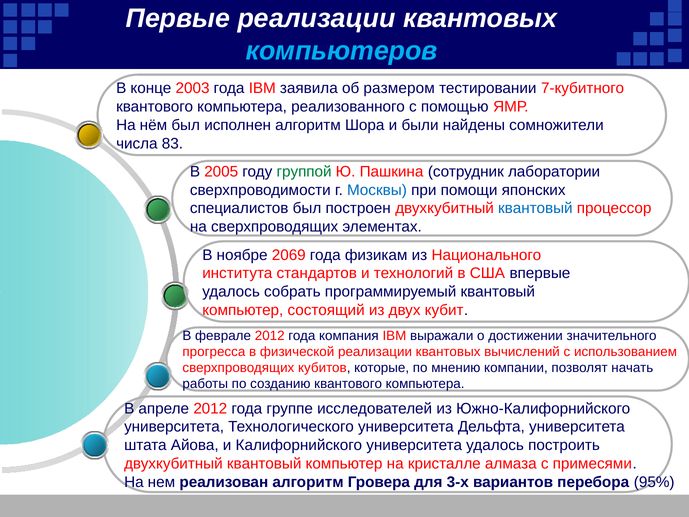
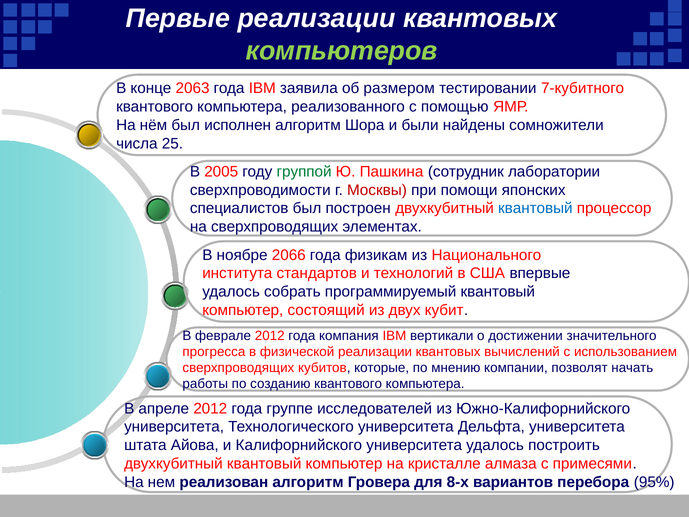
компьютеров colour: light blue -> light green
2003: 2003 -> 2063
83: 83 -> 25
Москвы colour: blue -> red
2069: 2069 -> 2066
выражали: выражали -> вертикали
3-х: 3-х -> 8-х
